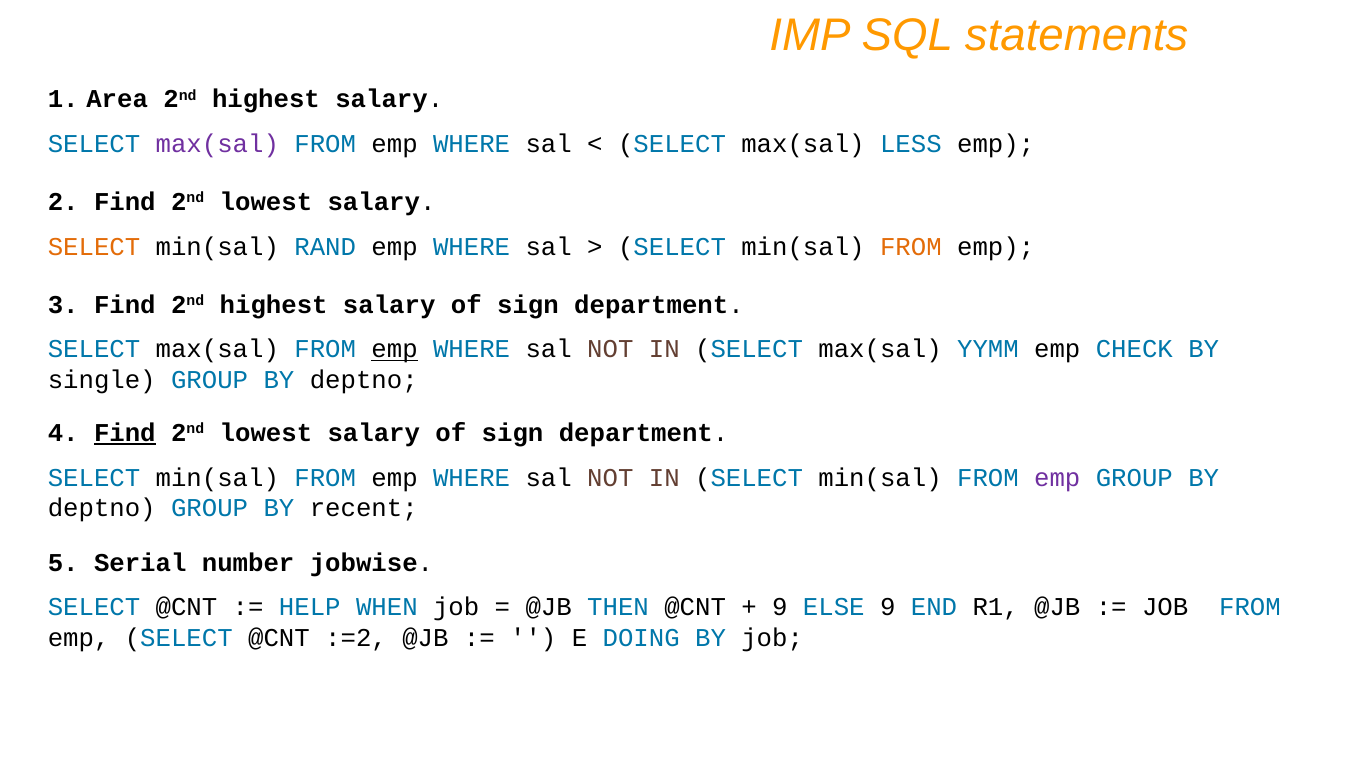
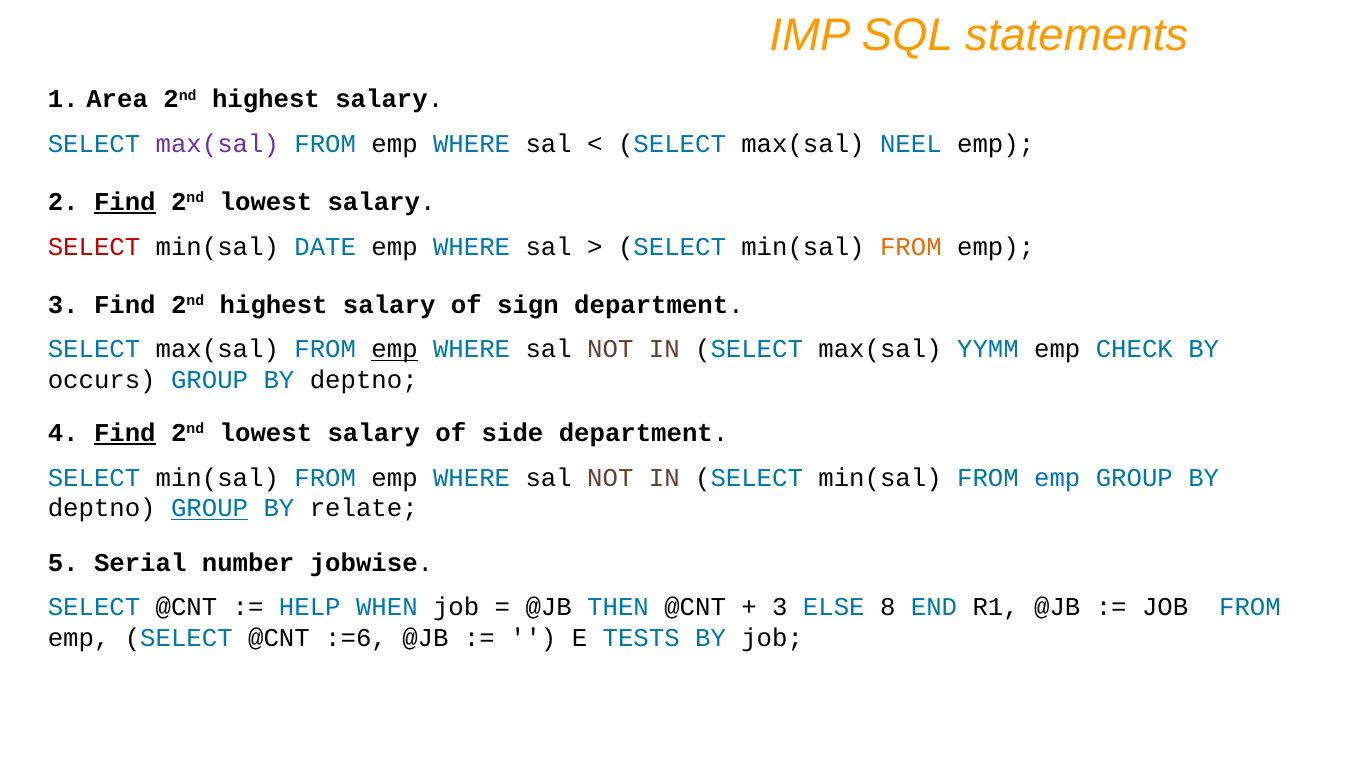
LESS: LESS -> NEEL
Find at (125, 202) underline: none -> present
SELECT at (94, 247) colour: orange -> red
RAND: RAND -> DATE
single: single -> occurs
lowest salary of sign: sign -> side
emp at (1057, 477) colour: purple -> blue
GROUP at (210, 508) underline: none -> present
recent: recent -> relate
9 at (780, 607): 9 -> 3
ELSE 9: 9 -> 8
:=2: :=2 -> :=6
DOING: DOING -> TESTS
